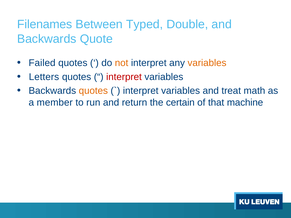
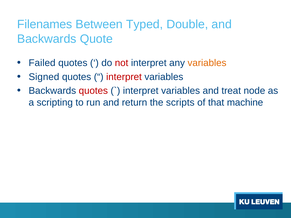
not colour: orange -> red
Letters: Letters -> Signed
quotes at (93, 91) colour: orange -> red
math: math -> node
member: member -> scripting
certain: certain -> scripts
